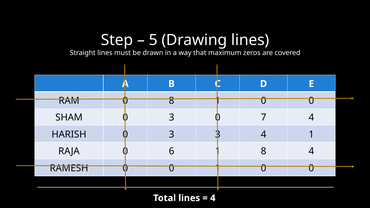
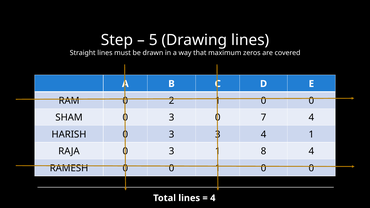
0 8: 8 -> 2
6 at (172, 151): 6 -> 3
